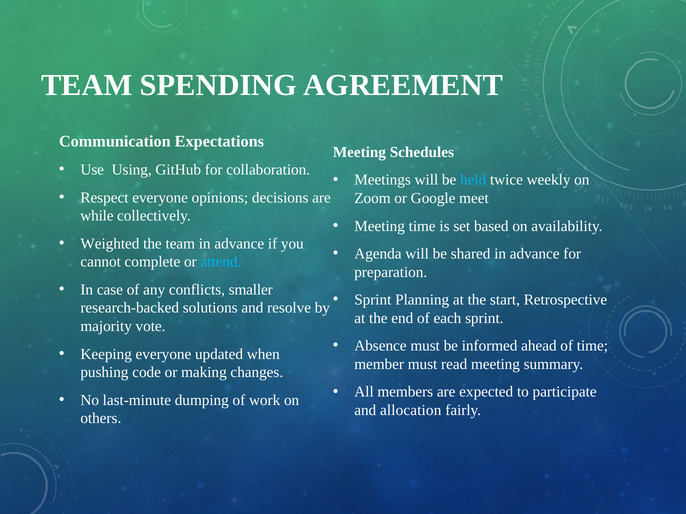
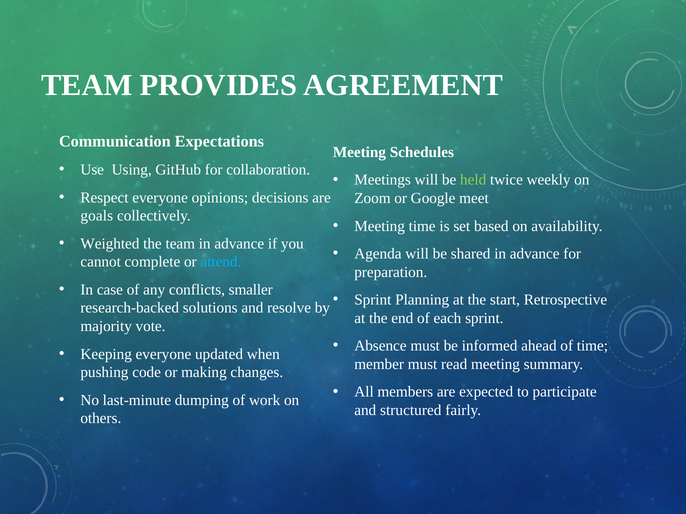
SPENDING: SPENDING -> PROVIDES
held colour: light blue -> light green
while: while -> goals
allocation: allocation -> structured
